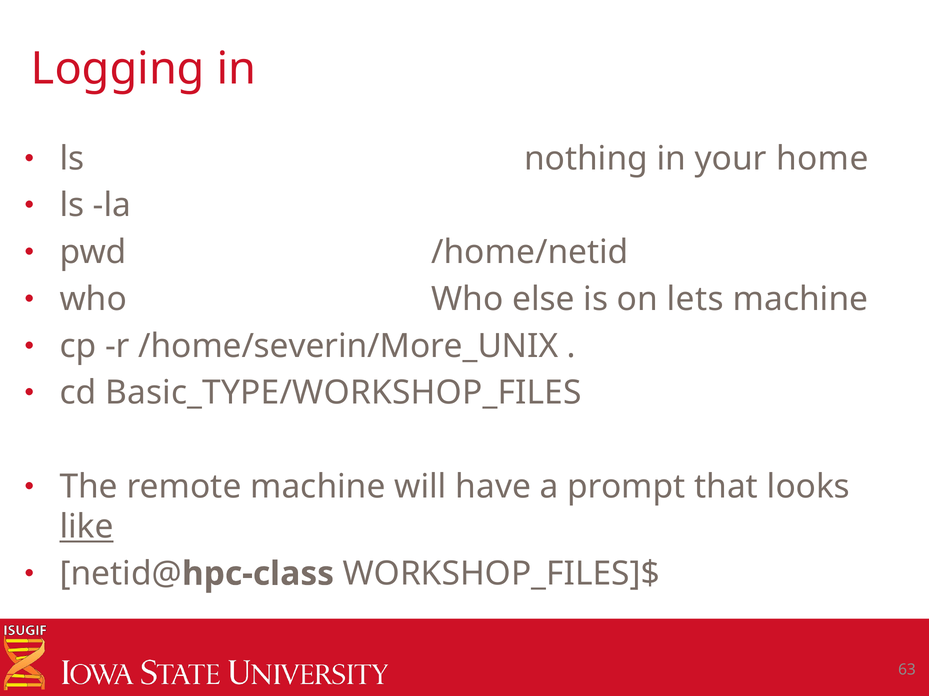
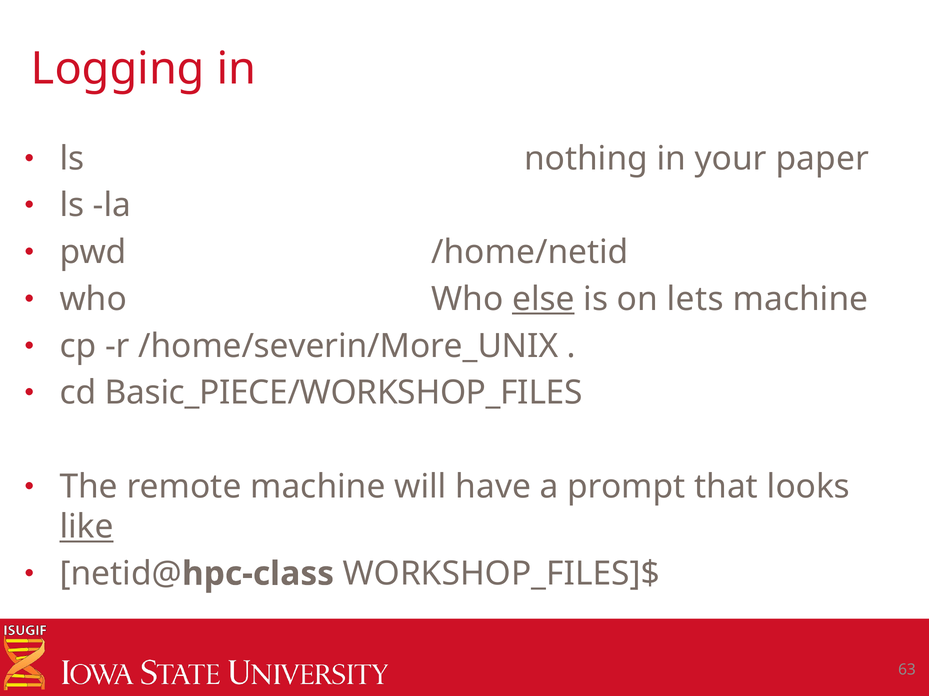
home: home -> paper
else underline: none -> present
Basic_TYPE/WORKSHOP_FILES: Basic_TYPE/WORKSHOP_FILES -> Basic_PIECE/WORKSHOP_FILES
